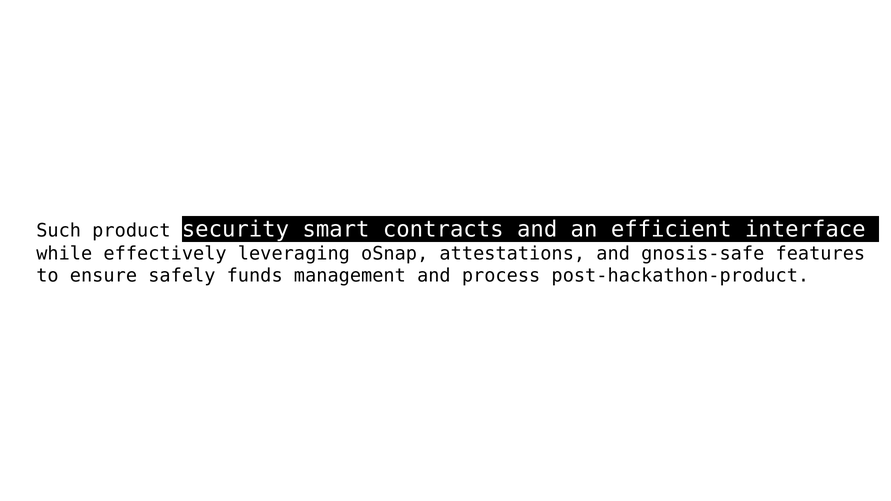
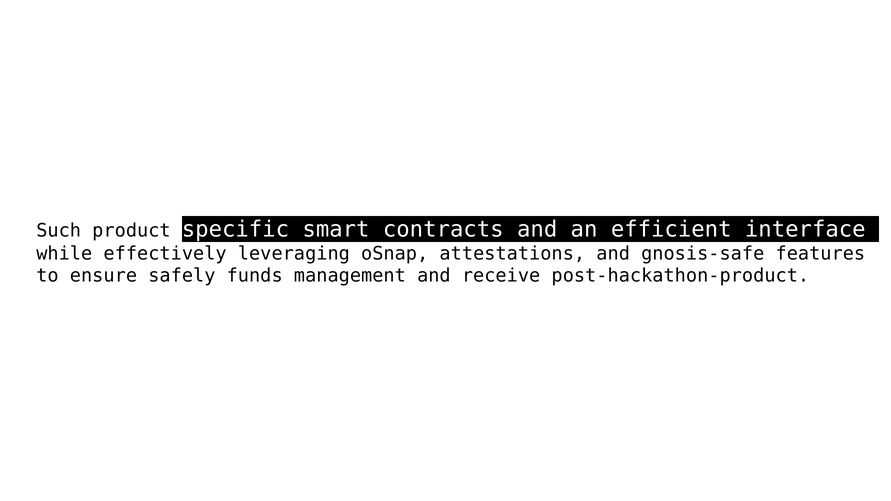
security: security -> specific
process: process -> receive
